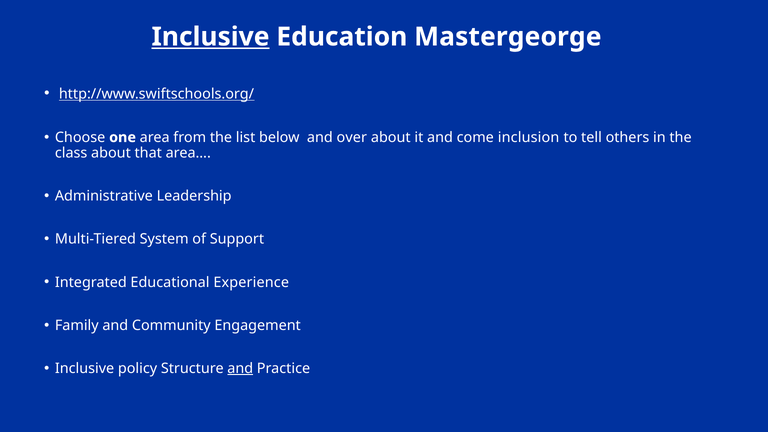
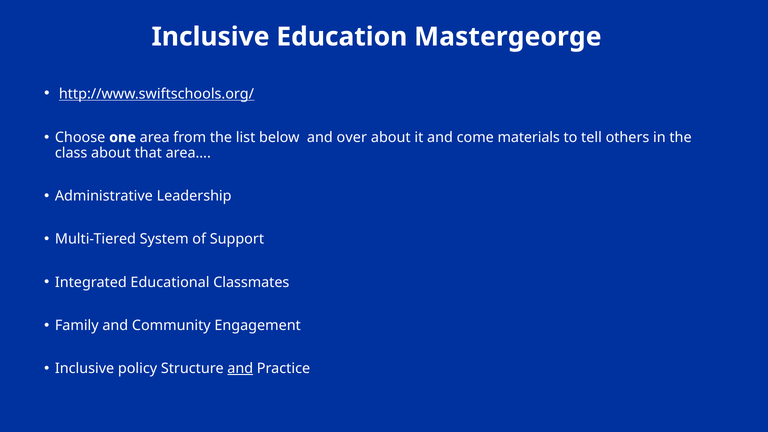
Inclusive at (211, 37) underline: present -> none
inclusion: inclusion -> materials
Experience: Experience -> Classmates
